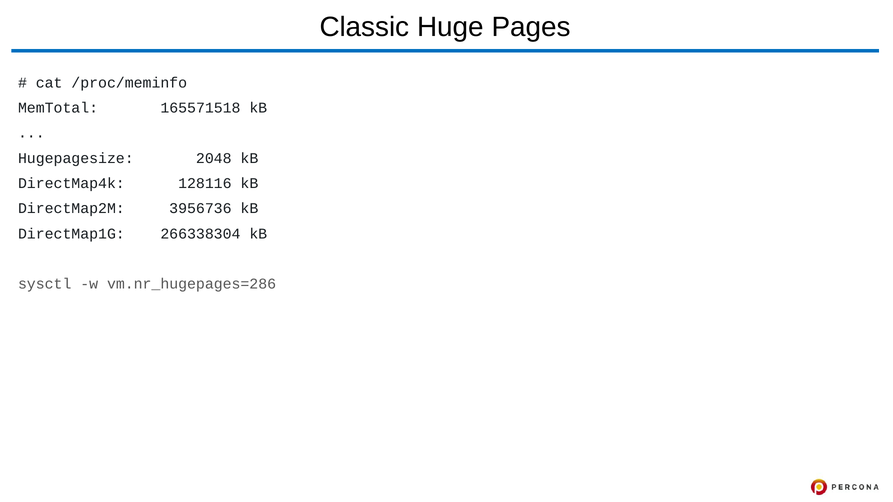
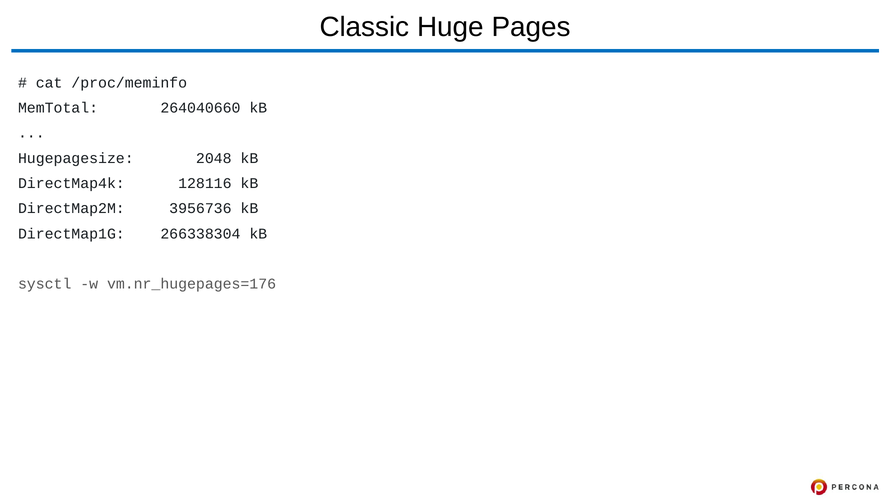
165571518: 165571518 -> 264040660
vm.nr_hugepages=286: vm.nr_hugepages=286 -> vm.nr_hugepages=176
